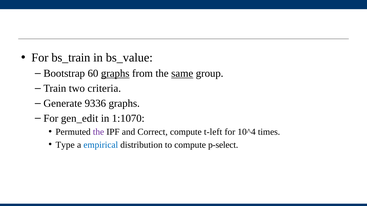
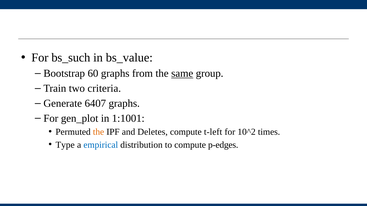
bs_train: bs_train -> bs_such
graphs at (115, 74) underline: present -> none
9336: 9336 -> 6407
gen_edit: gen_edit -> gen_plot
1:1070: 1:1070 -> 1:1001
the at (99, 132) colour: purple -> orange
Correct: Correct -> Deletes
10^4: 10^4 -> 10^2
p-select: p-select -> p-edges
